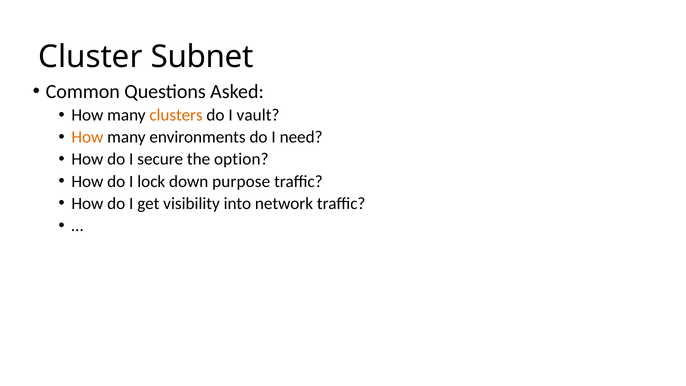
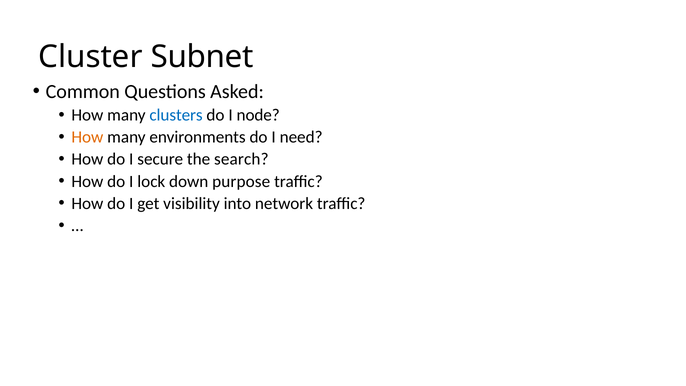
clusters colour: orange -> blue
vault: vault -> node
option: option -> search
